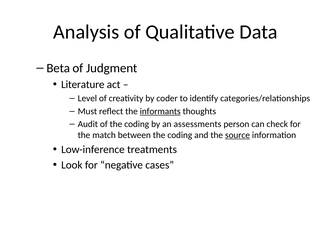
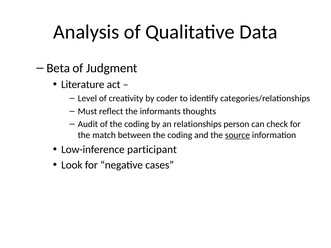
informants underline: present -> none
assessments: assessments -> relationships
treatments: treatments -> participant
